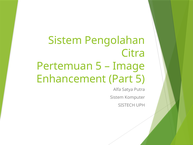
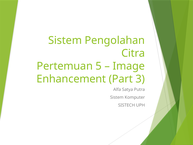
Part 5: 5 -> 3
